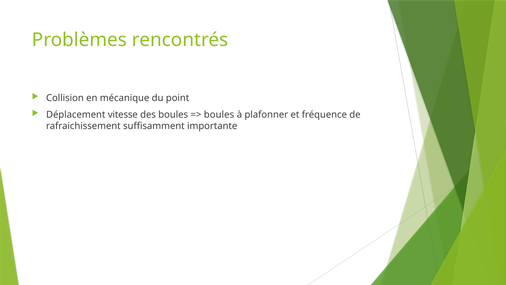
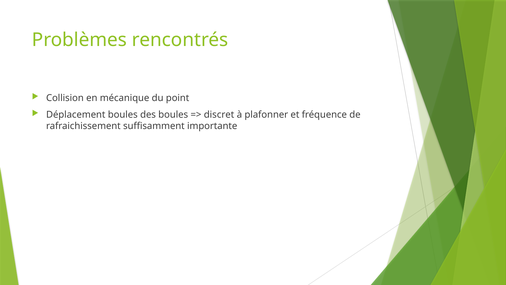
Déplacement vitesse: vitesse -> boules
boules at (219, 115): boules -> discret
